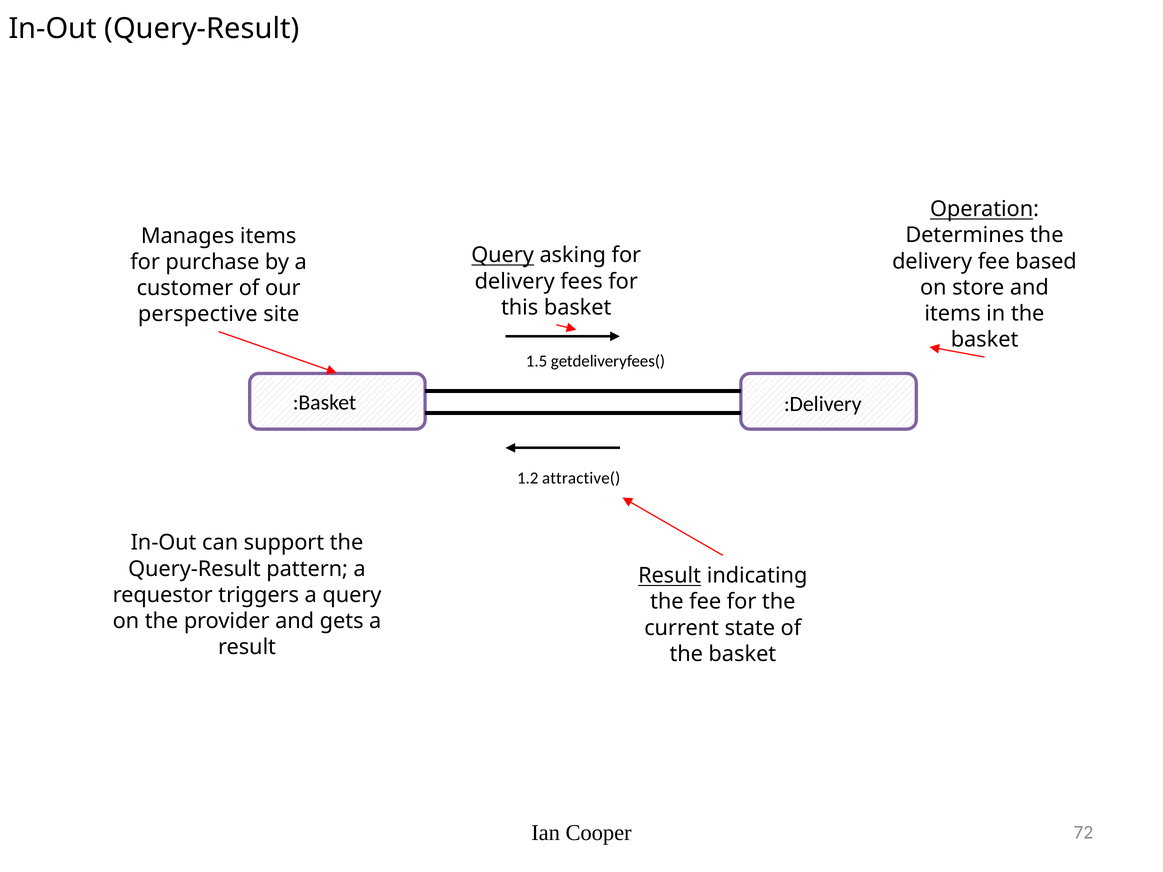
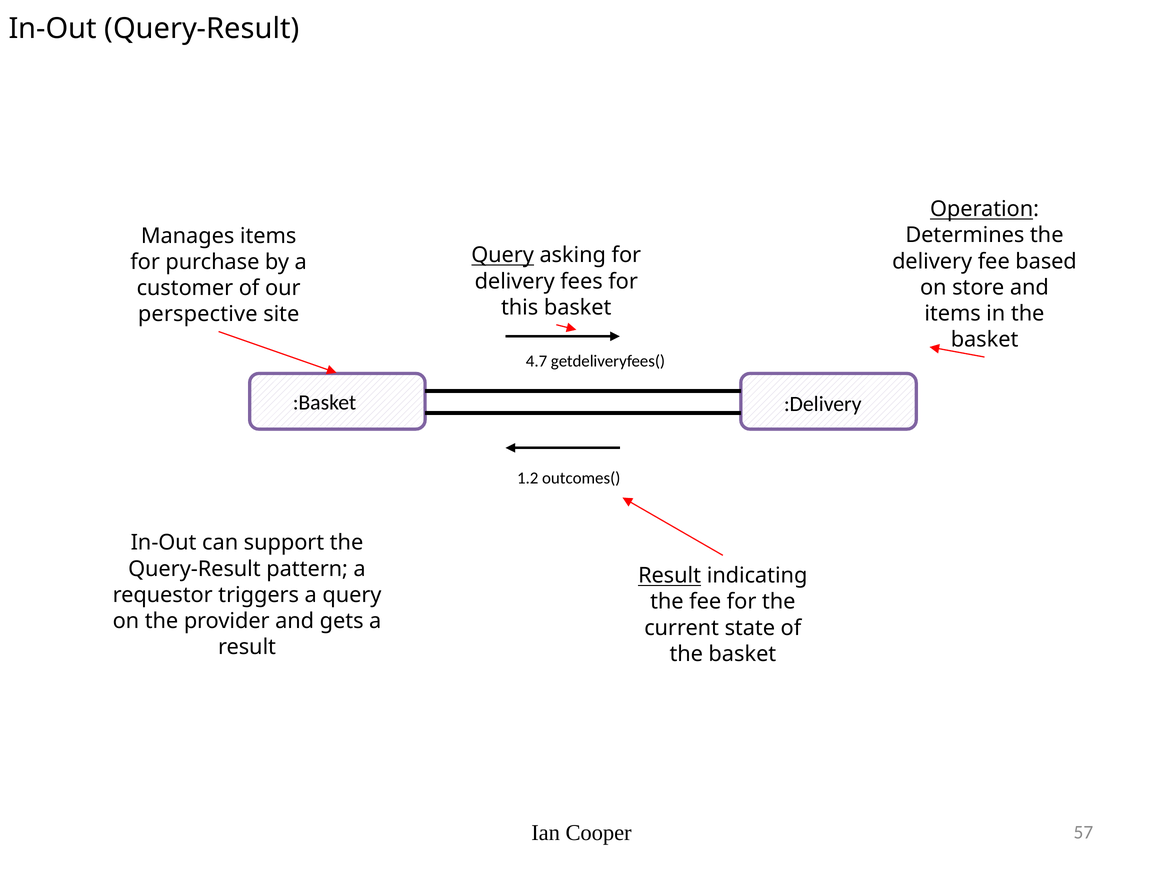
1.5: 1.5 -> 4.7
attractive(: attractive( -> outcomes(
72: 72 -> 57
